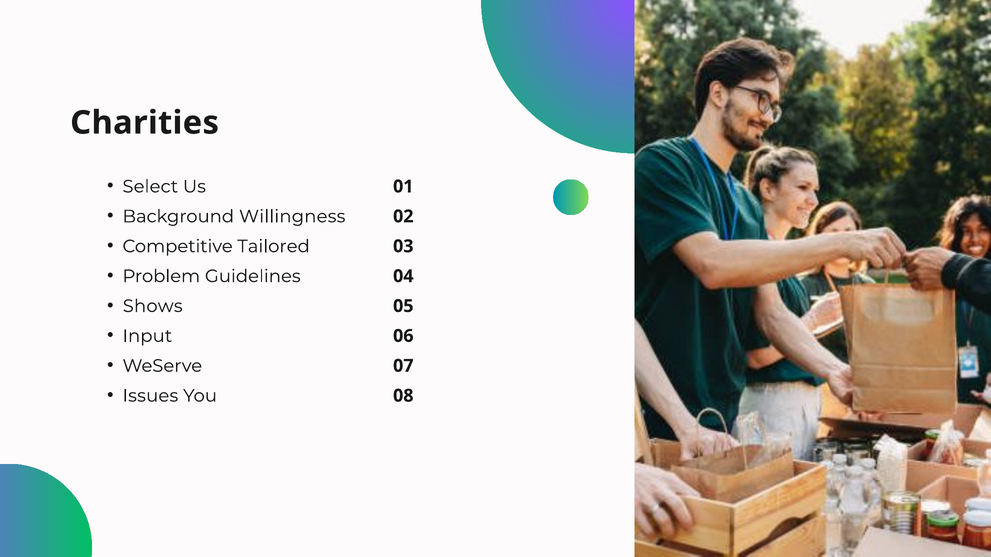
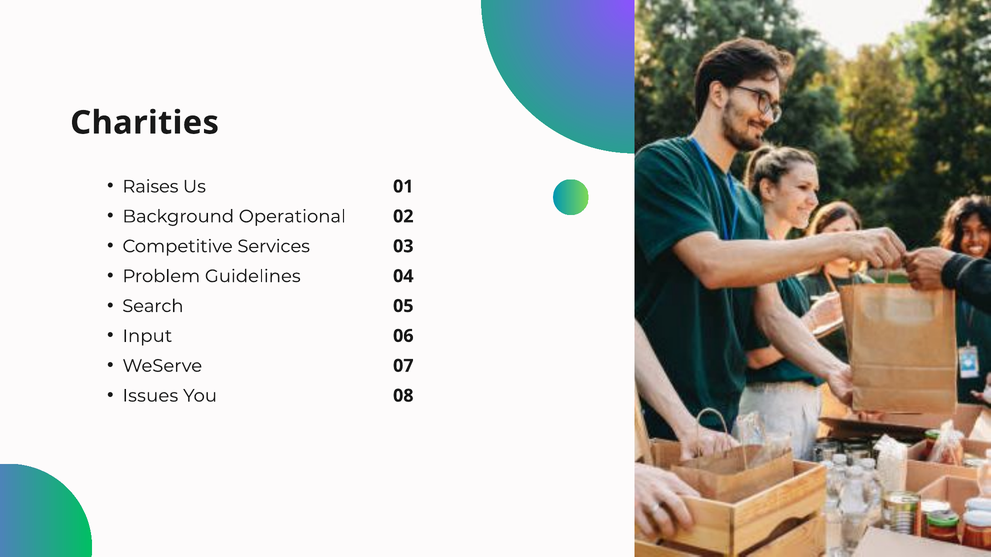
Select: Select -> Raises
Willingness: Willingness -> Operational
Tailored: Tailored -> Services
Shows: Shows -> Search
